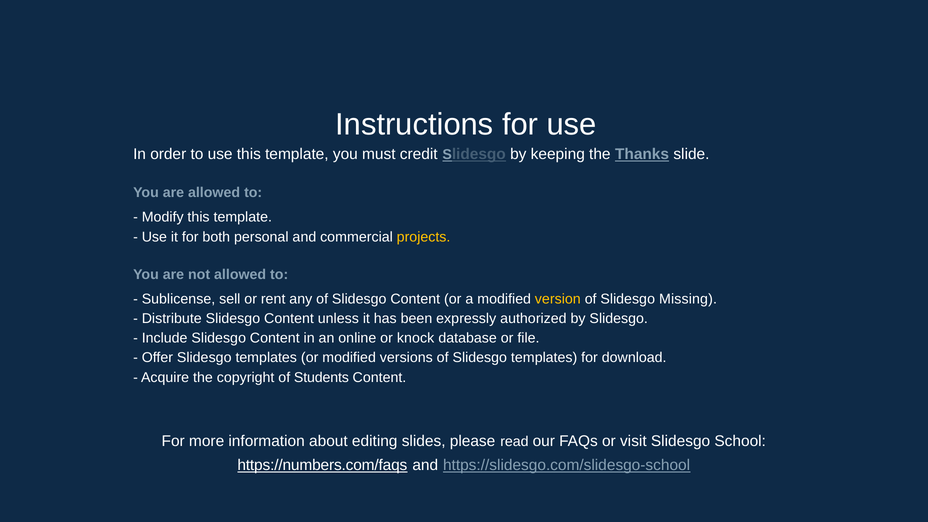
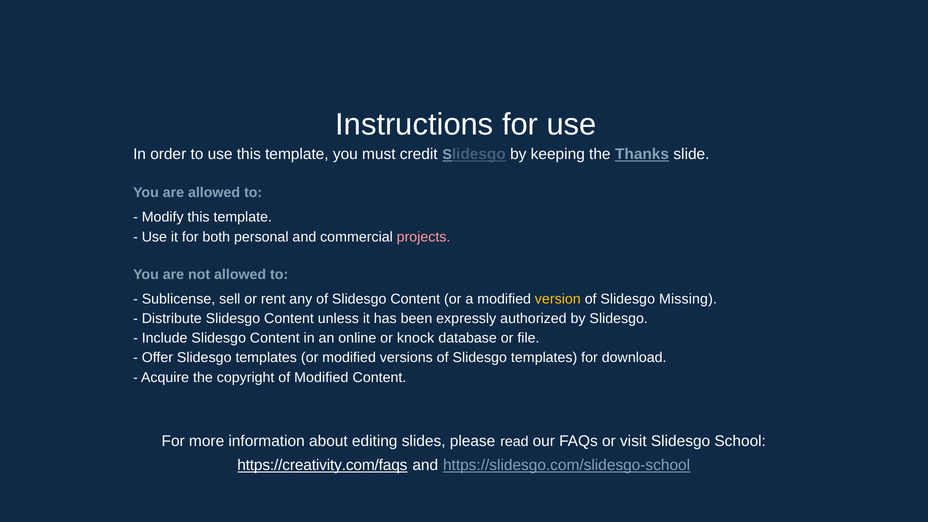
projects colour: yellow -> pink
of Students: Students -> Modified
https://numbers.com/faqs: https://numbers.com/faqs -> https://creativity.com/faqs
